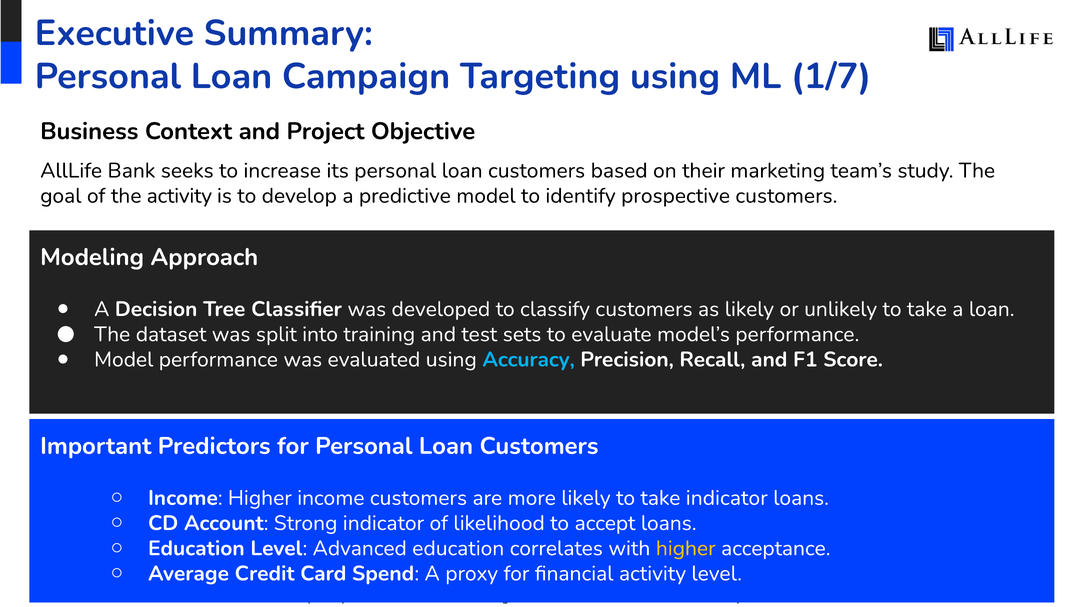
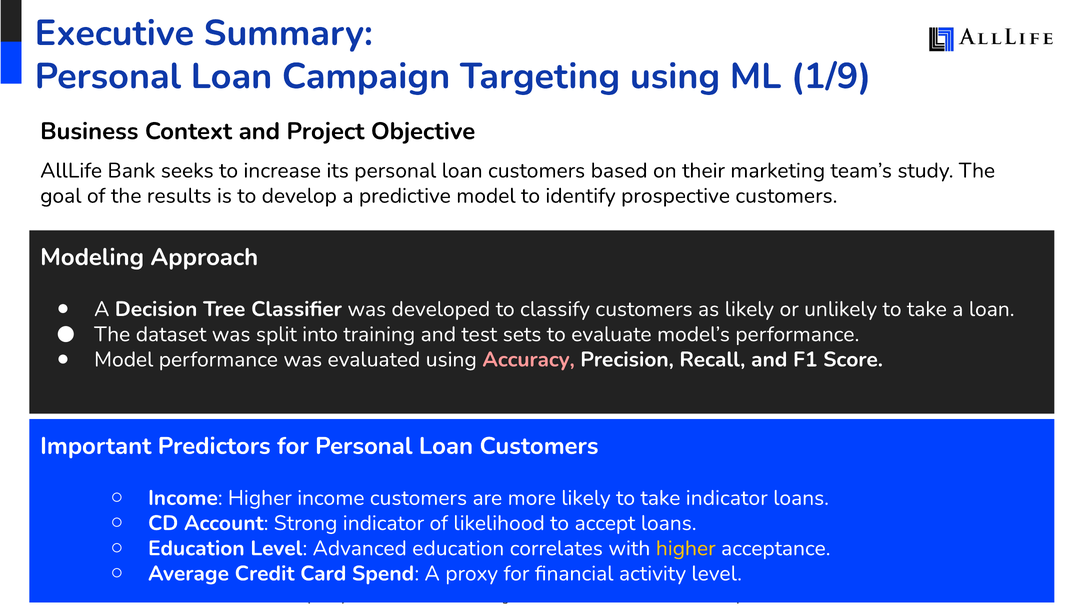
1/7: 1/7 -> 1/9
the activity: activity -> results
Accuracy colour: light blue -> pink
